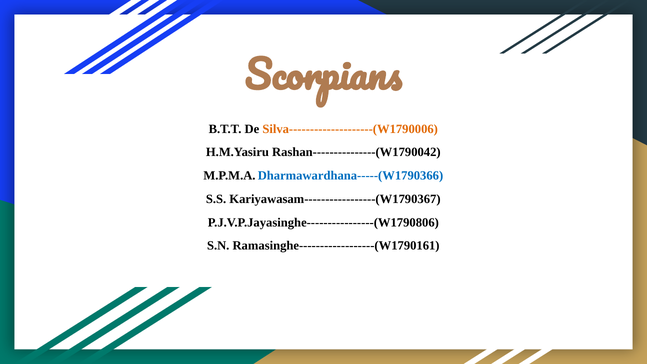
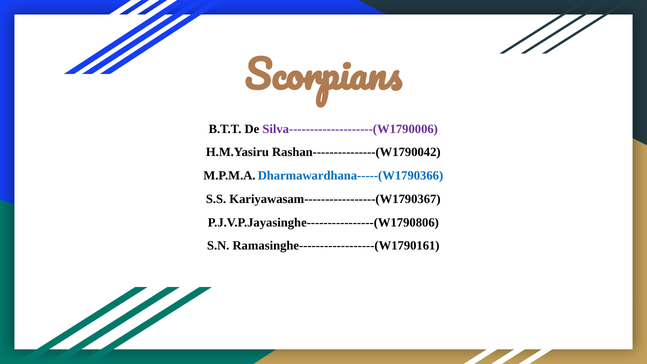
Silva--------------------(W1790006 colour: orange -> purple
